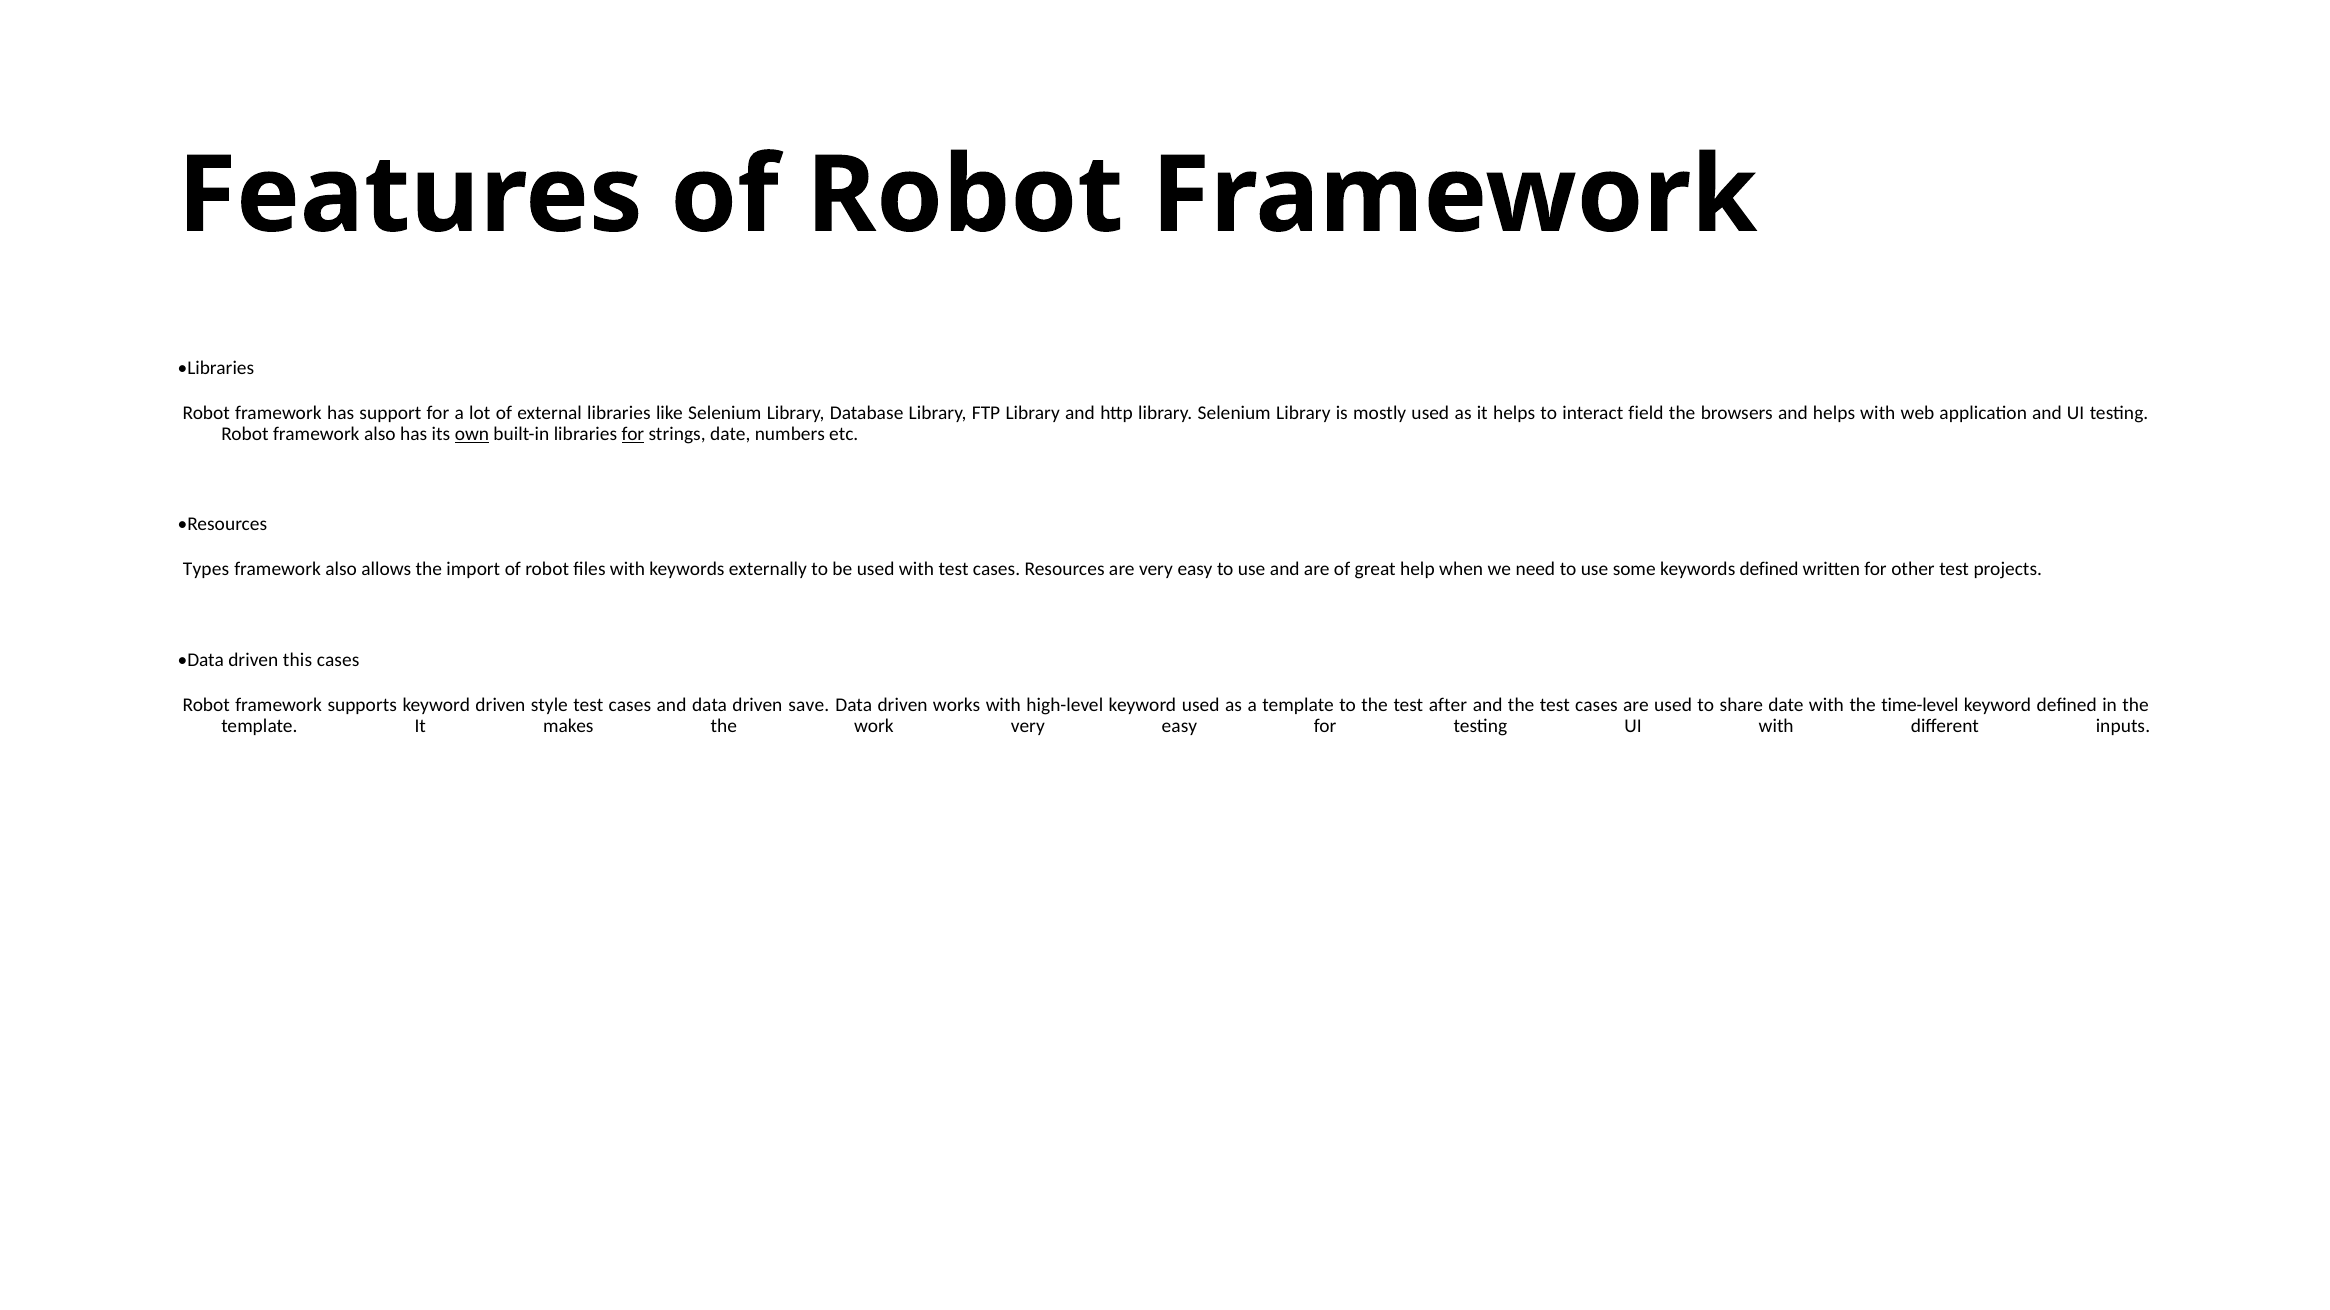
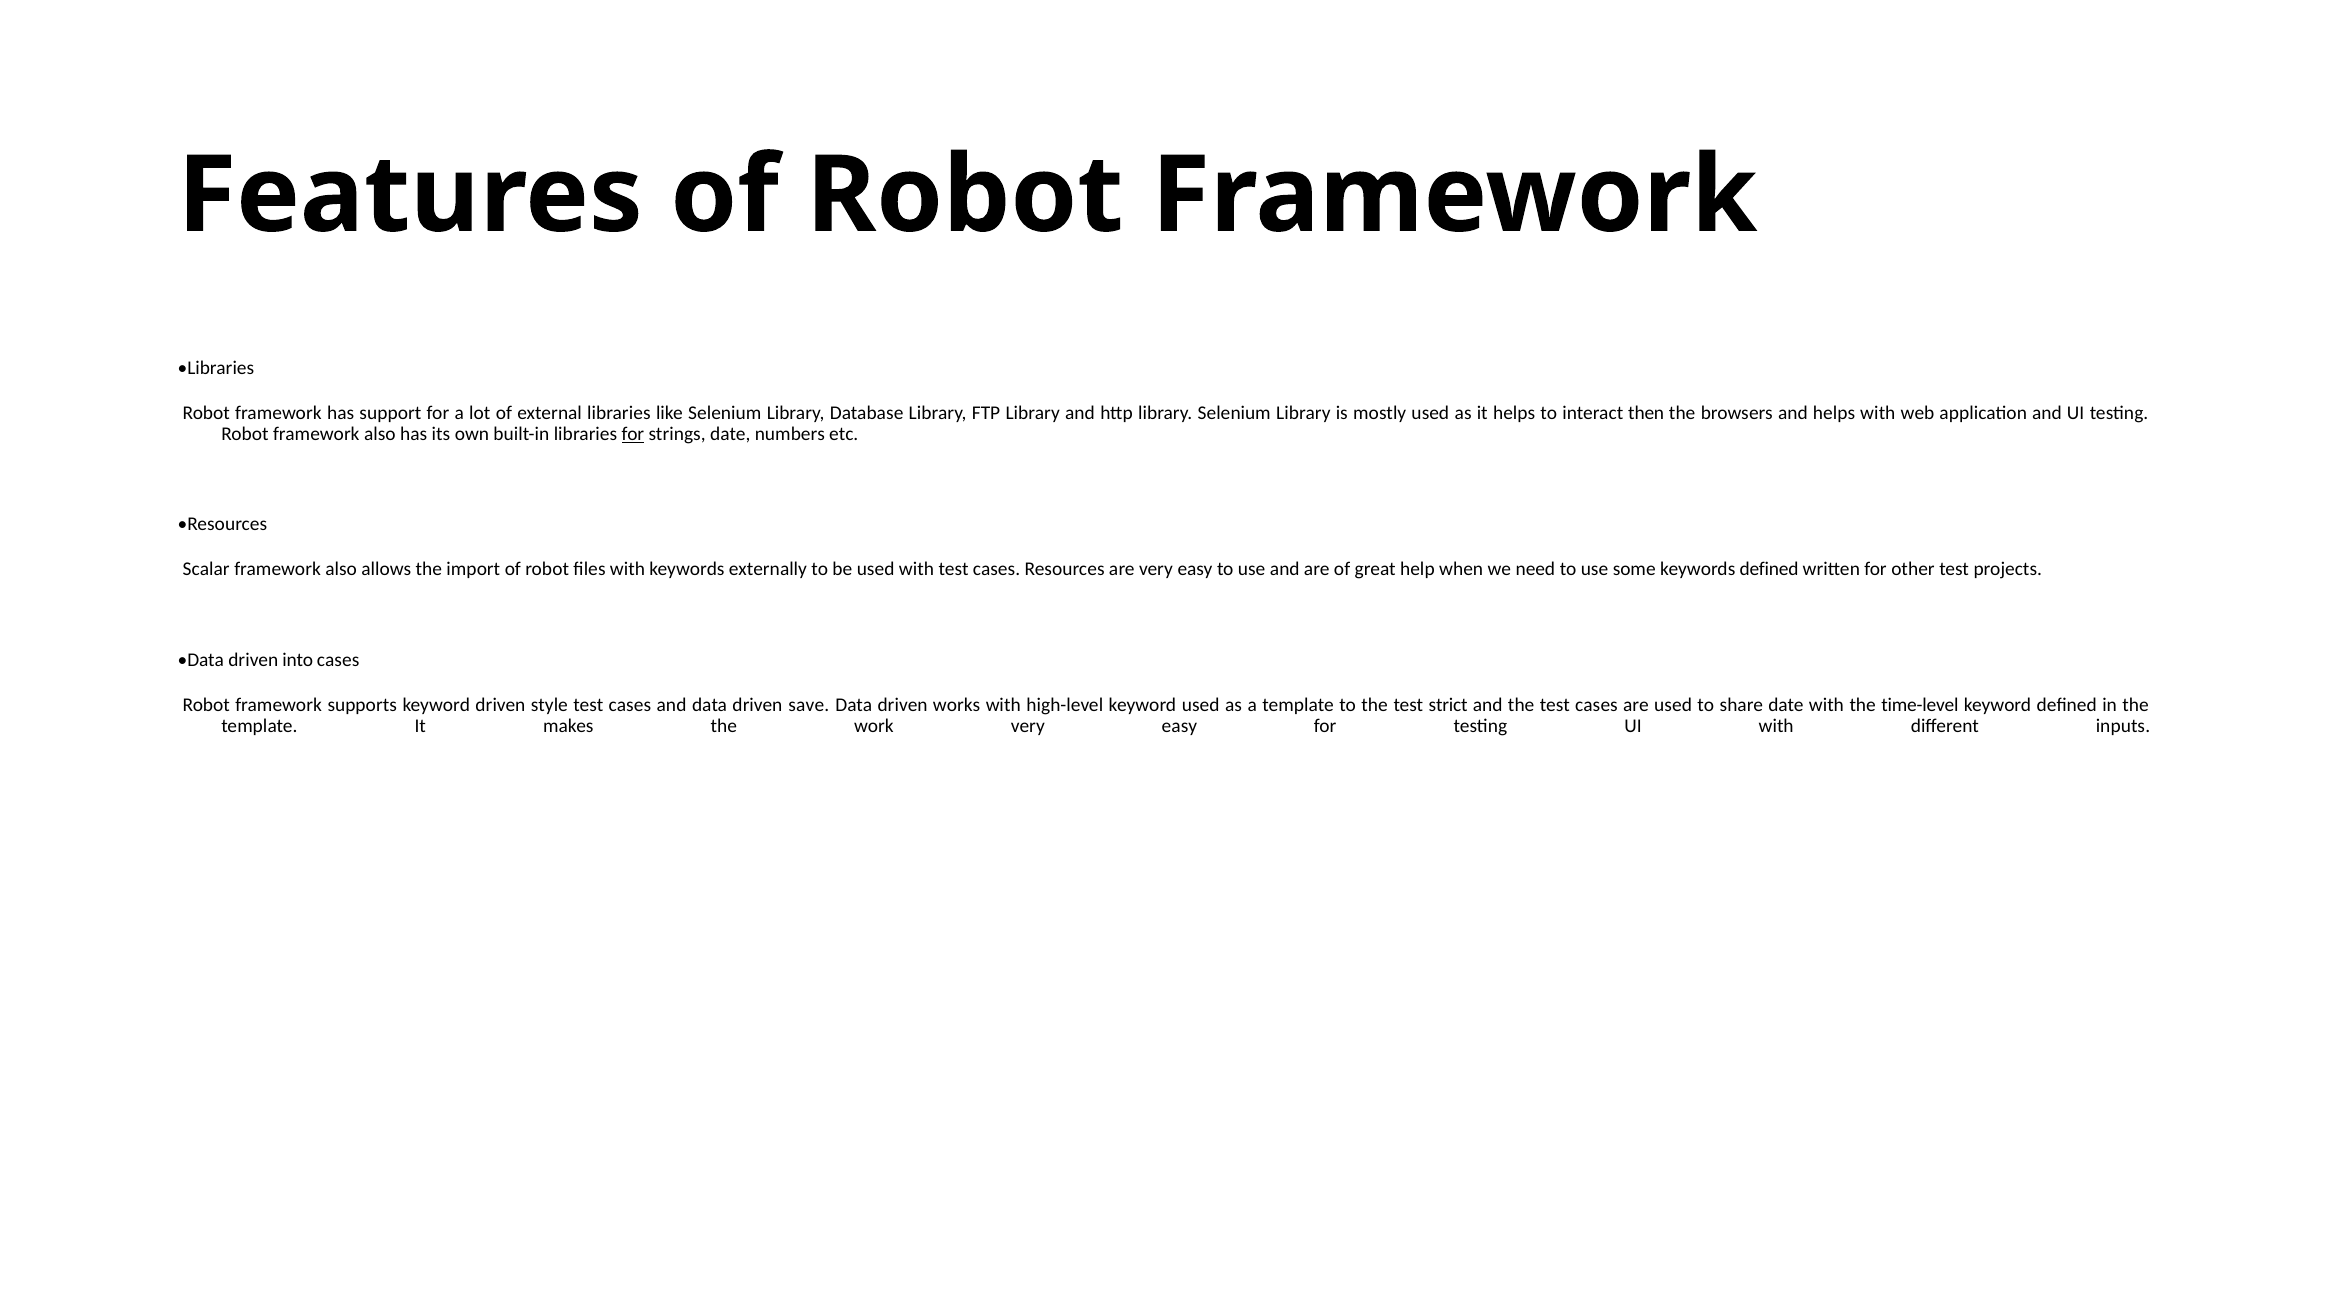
field: field -> then
own underline: present -> none
Types: Types -> Scalar
this: this -> into
after: after -> strict
